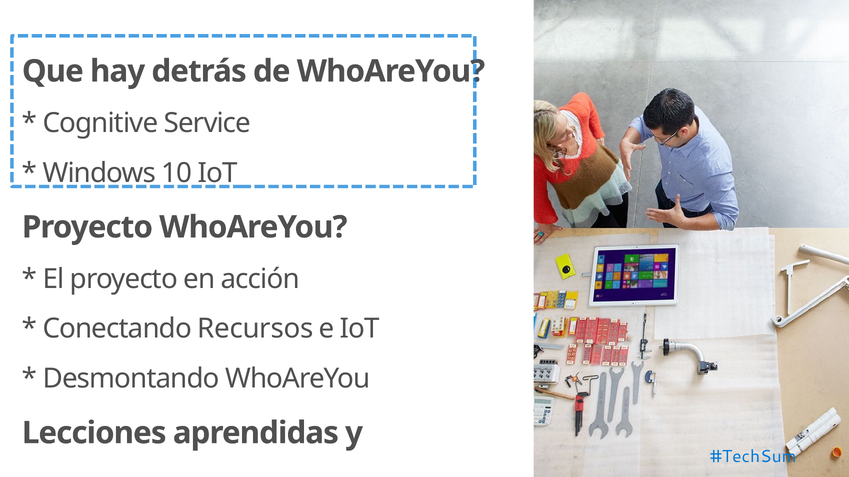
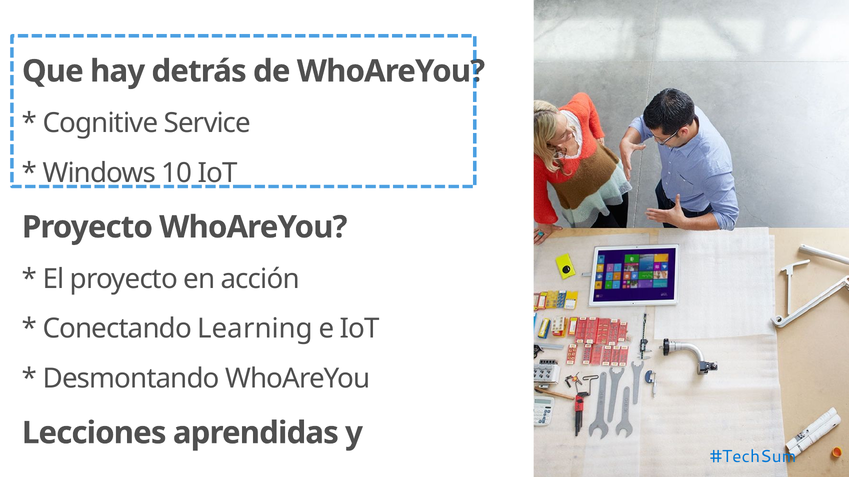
Recursos: Recursos -> Learning
